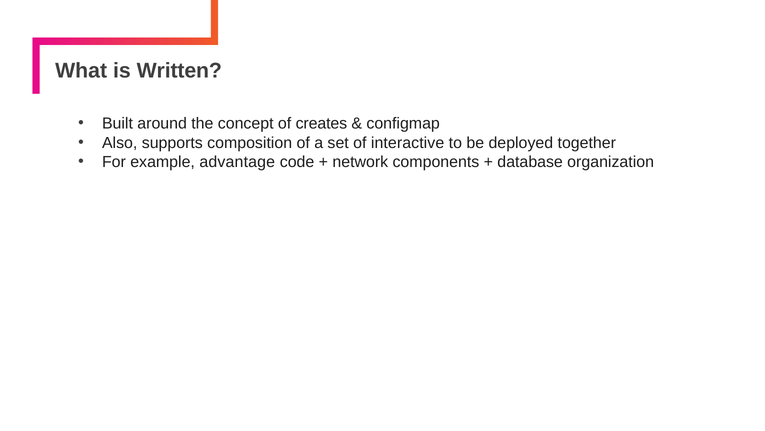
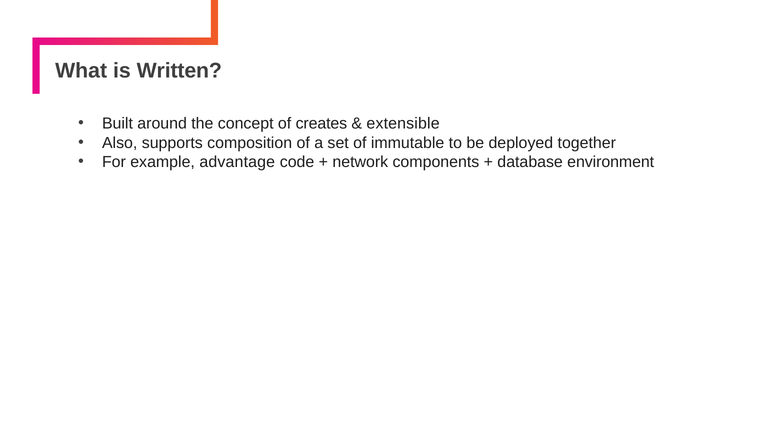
configmap: configmap -> extensible
interactive: interactive -> immutable
organization: organization -> environment
